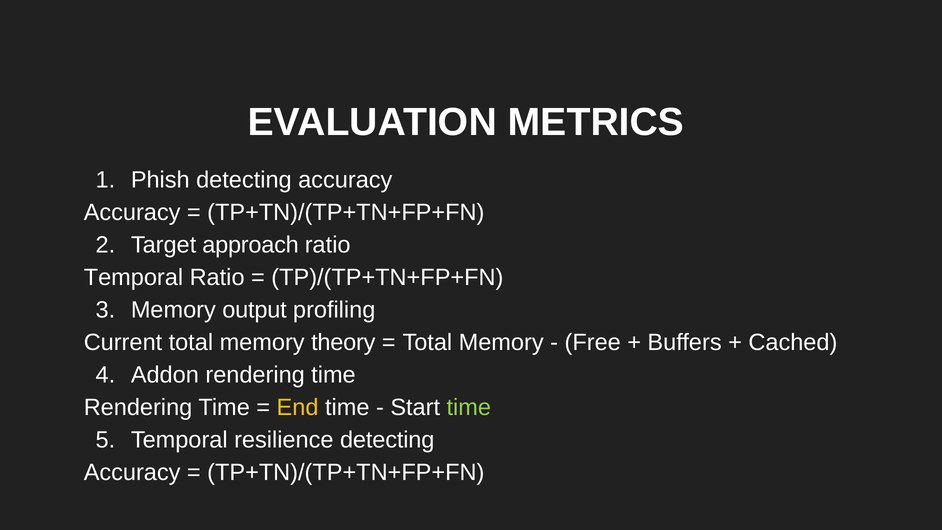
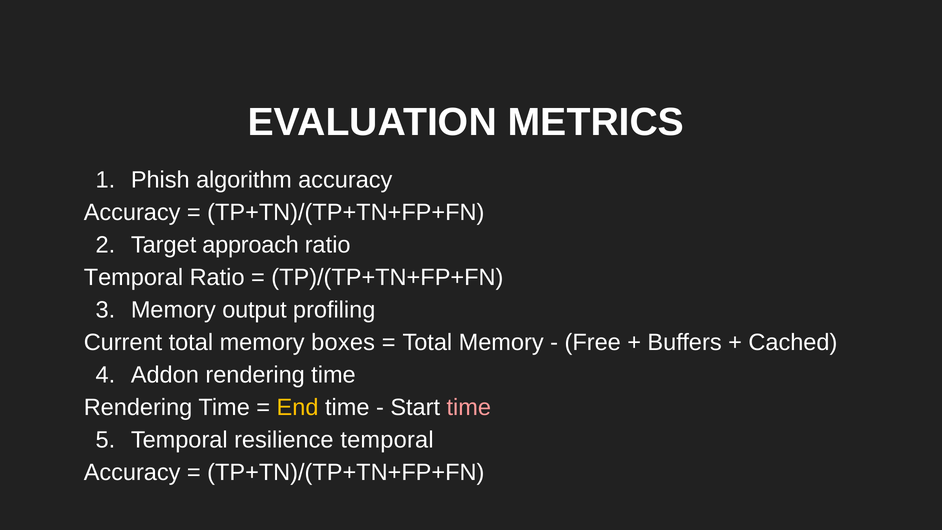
Phish detecting: detecting -> algorithm
theory: theory -> boxes
time at (469, 408) colour: light green -> pink
resilience detecting: detecting -> temporal
